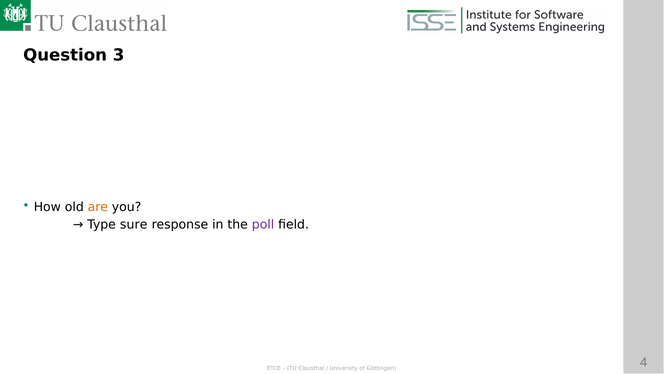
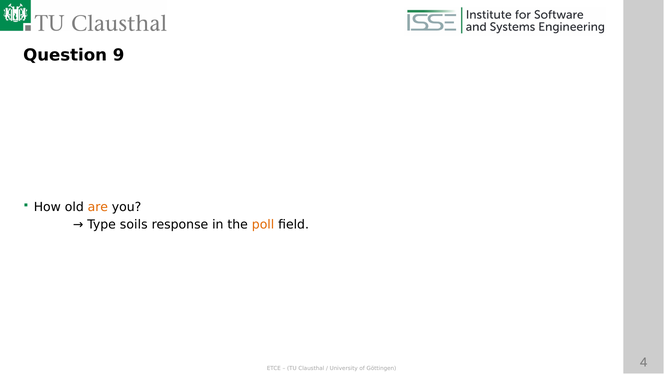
3: 3 -> 9
sure: sure -> soils
poll colour: purple -> orange
